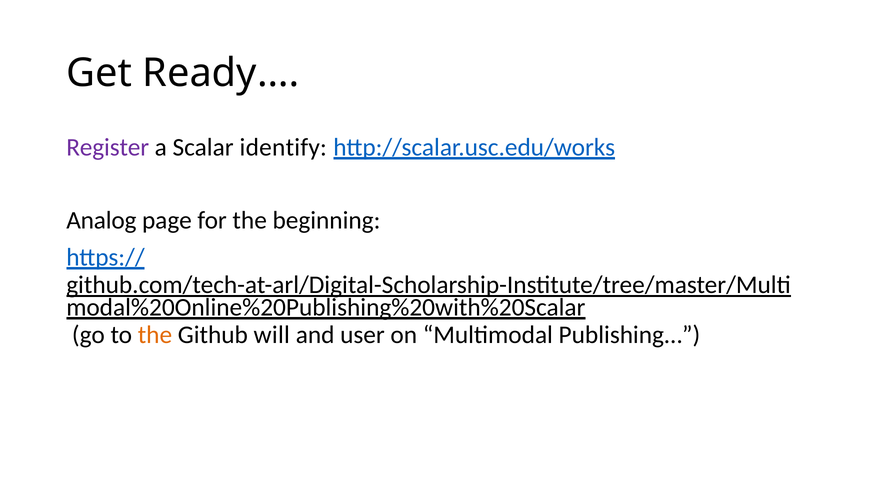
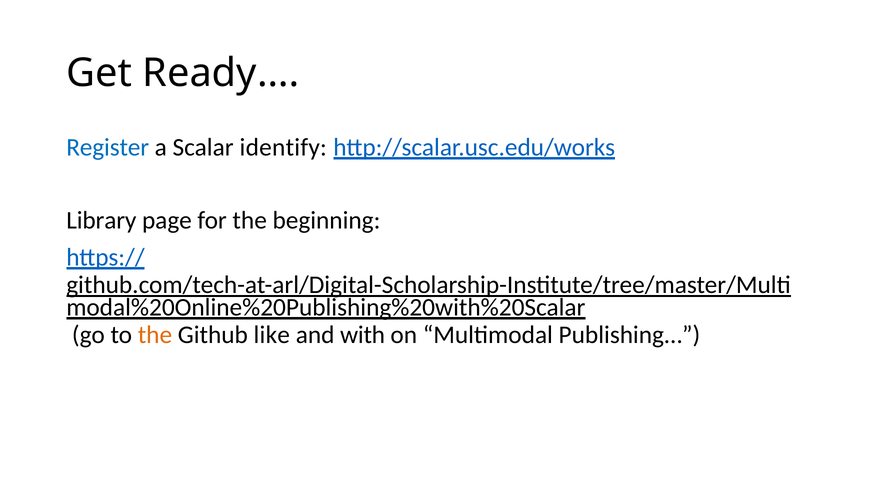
Register colour: purple -> blue
Analog: Analog -> Library
will: will -> like
user: user -> with
